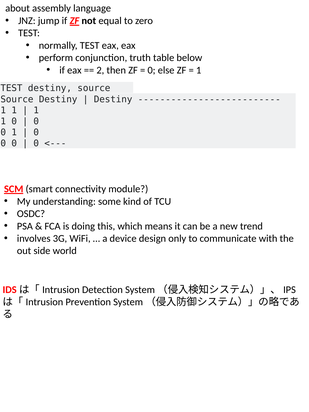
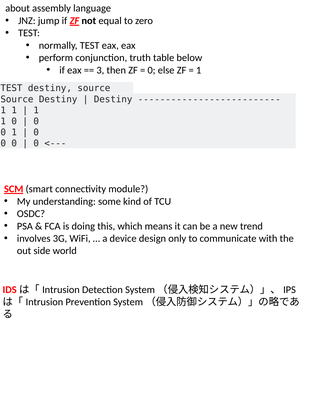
2: 2 -> 3
